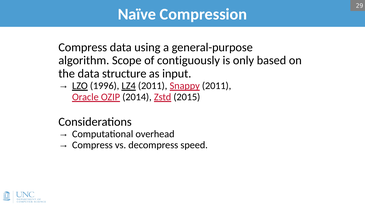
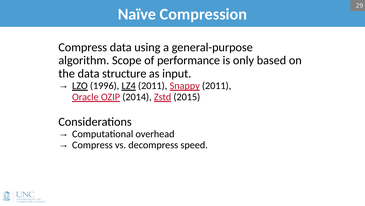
contiguously: contiguously -> performance
